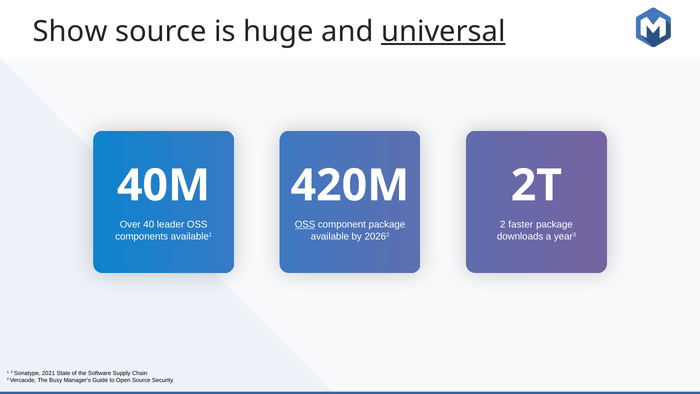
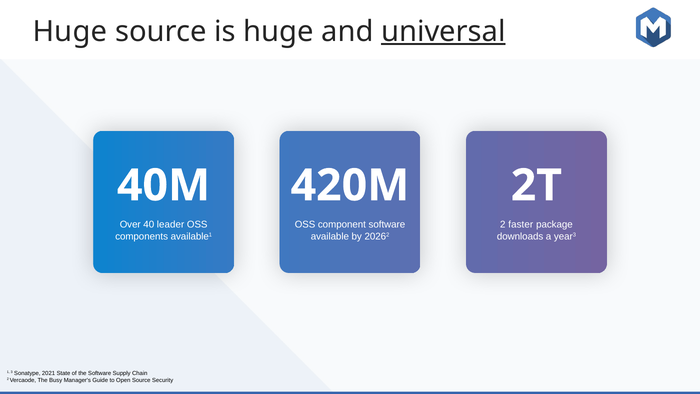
Show at (70, 31): Show -> Huge
OSS at (305, 225) underline: present -> none
component package: package -> software
